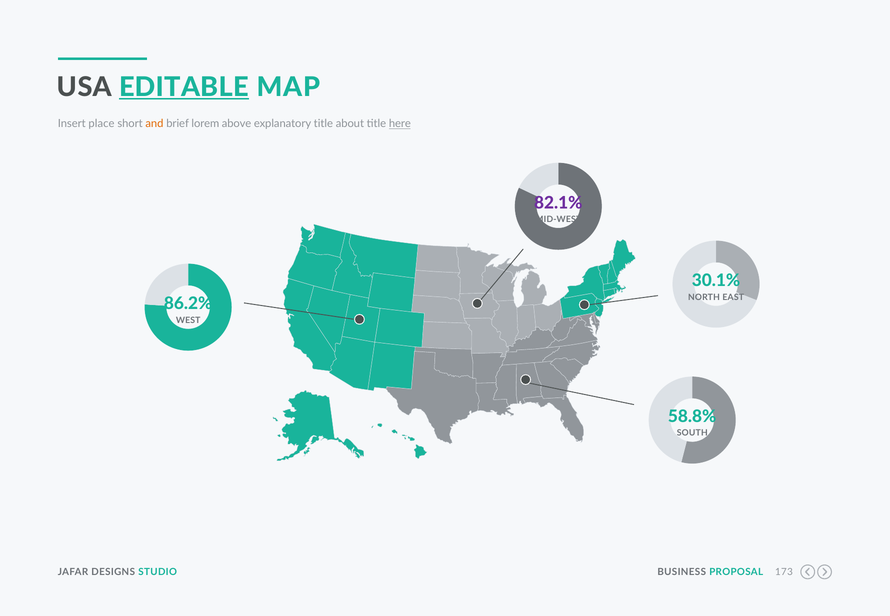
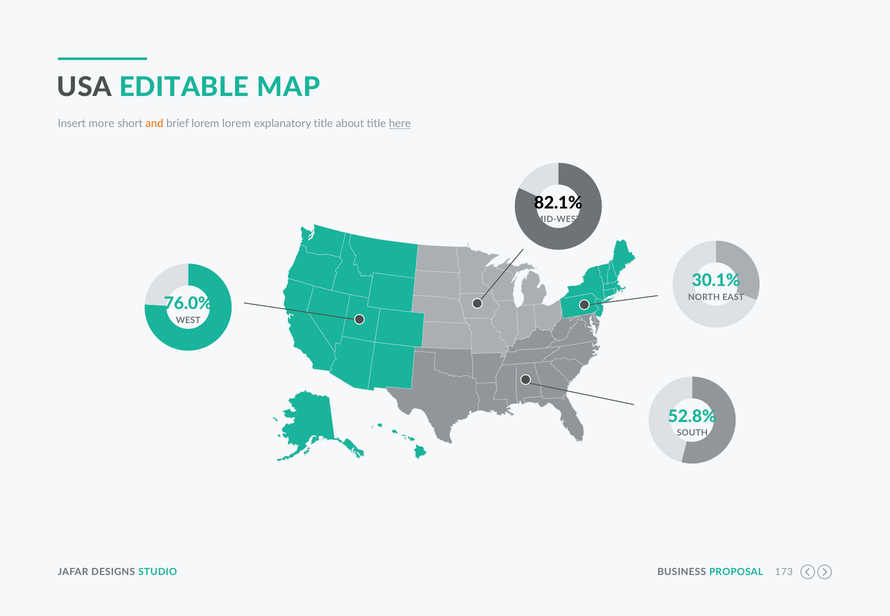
EDITABLE underline: present -> none
place: place -> more
lorem above: above -> lorem
82.1% colour: purple -> black
86.2%: 86.2% -> 76.0%
58.8%: 58.8% -> 52.8%
